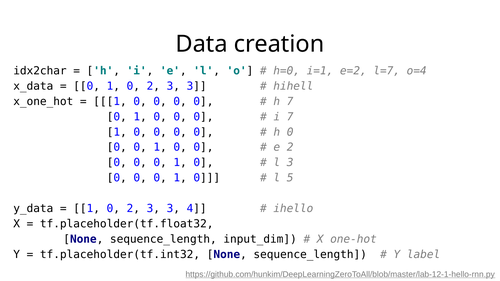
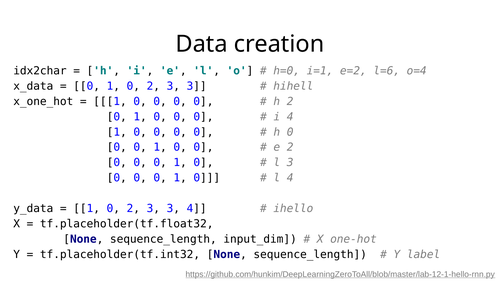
l=7: l=7 -> l=6
h 7: 7 -> 2
i 7: 7 -> 4
l 5: 5 -> 4
